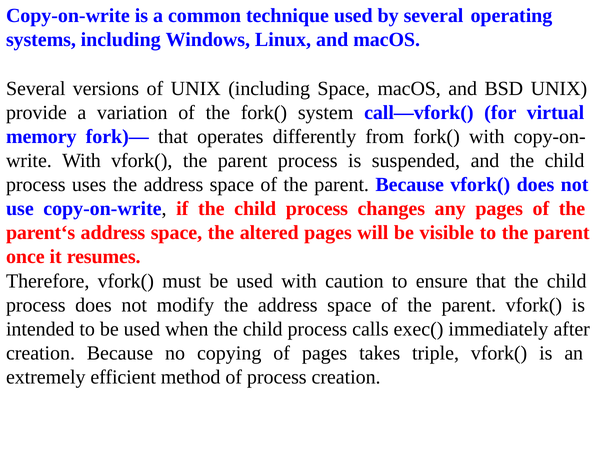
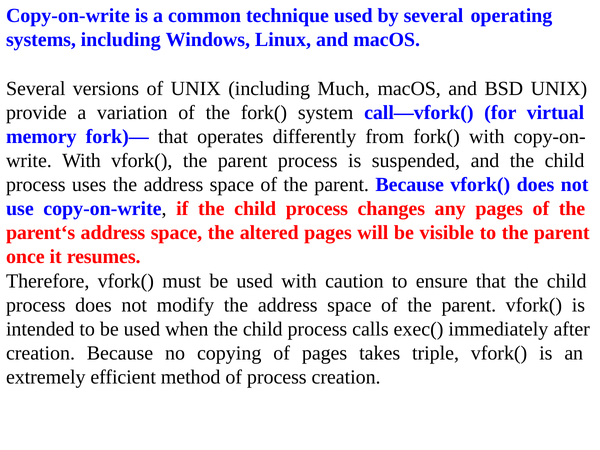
including Space: Space -> Much
